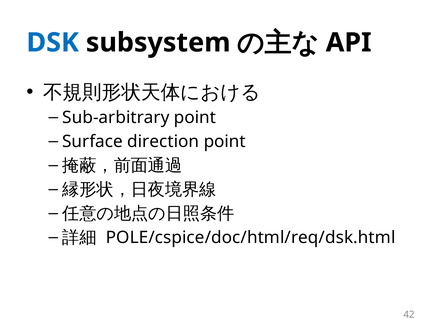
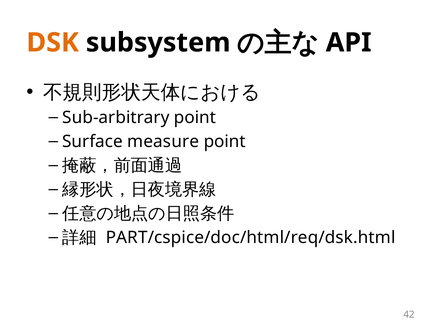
DSK colour: blue -> orange
direction: direction -> measure
POLE/cspice/doc/html/req/dsk.html: POLE/cspice/doc/html/req/dsk.html -> PART/cspice/doc/html/req/dsk.html
